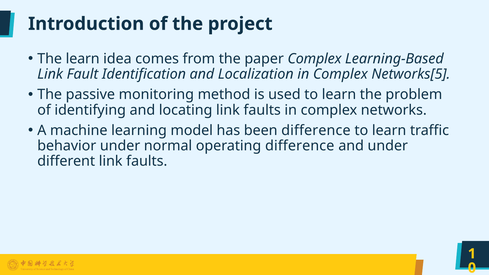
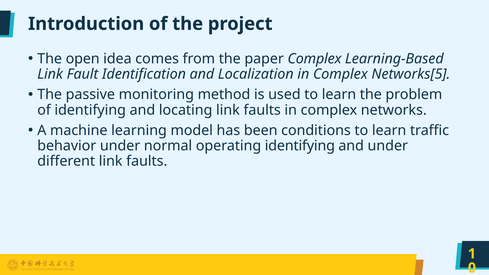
The learn: learn -> open
been difference: difference -> conditions
operating difference: difference -> identifying
